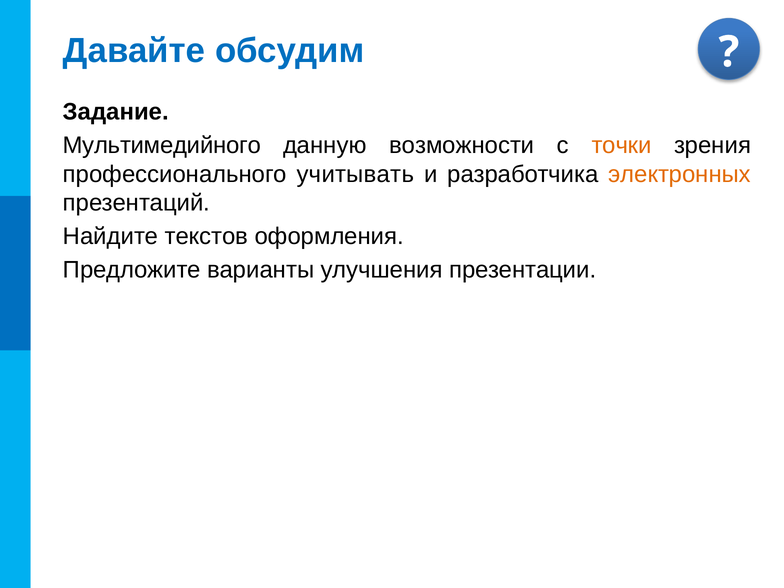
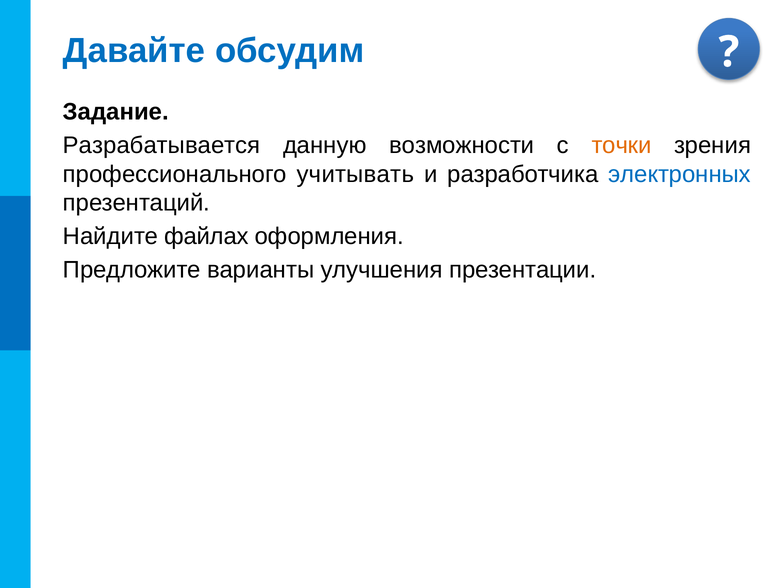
Мультимедийного: Мультимедийного -> Разрабатывается
электронных colour: orange -> blue
текстов: текстов -> файлах
